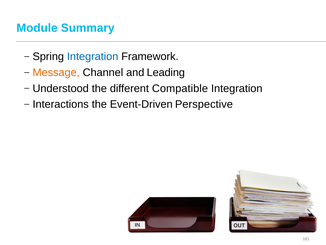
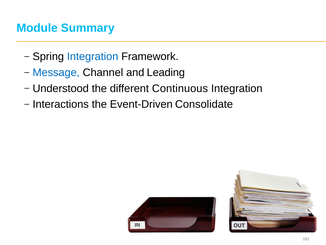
Message colour: orange -> blue
Compatible: Compatible -> Continuous
Perspective: Perspective -> Consolidate
